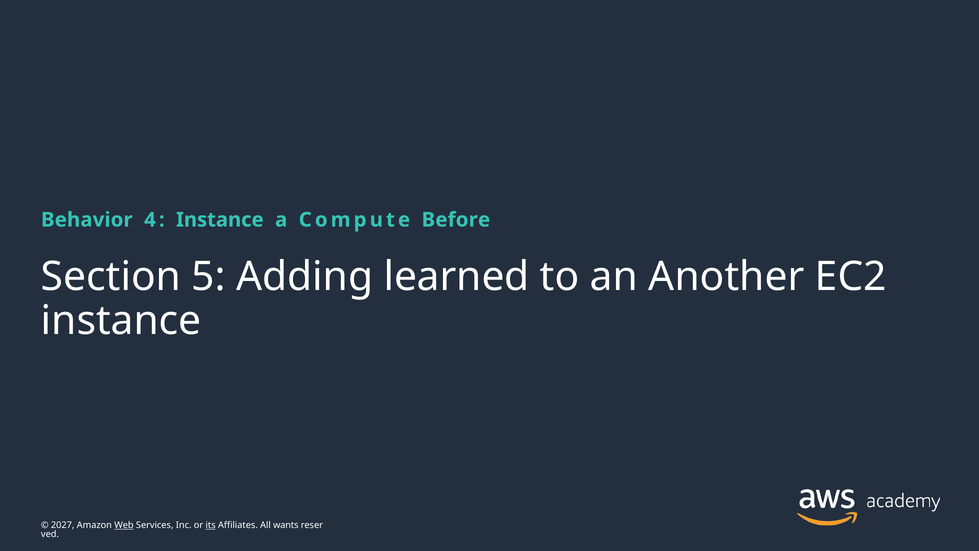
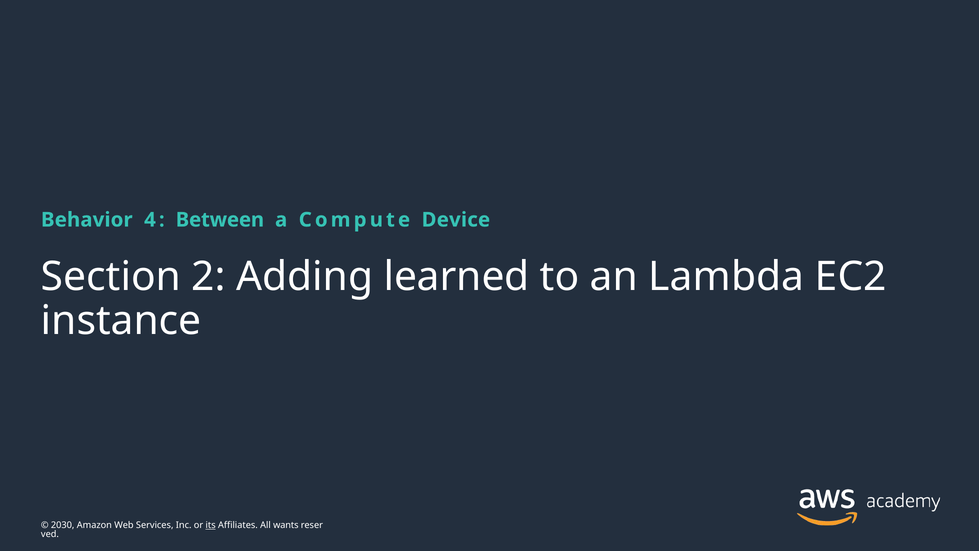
4 Instance: Instance -> Between
Before: Before -> Device
5: 5 -> 2
Another: Another -> Lambda
2027: 2027 -> 2030
Web underline: present -> none
